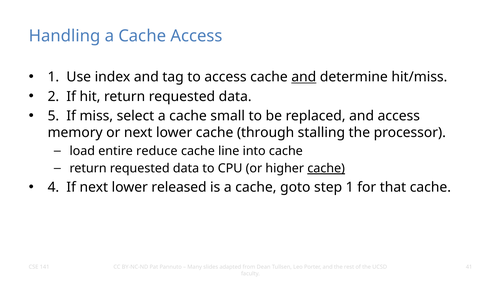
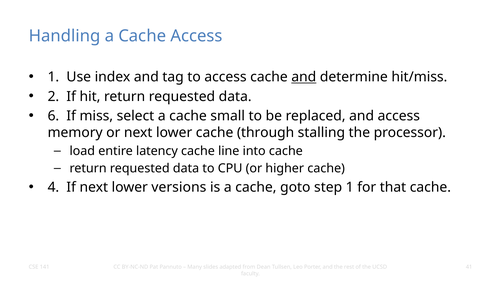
5: 5 -> 6
reduce: reduce -> latency
cache at (326, 168) underline: present -> none
released: released -> versions
